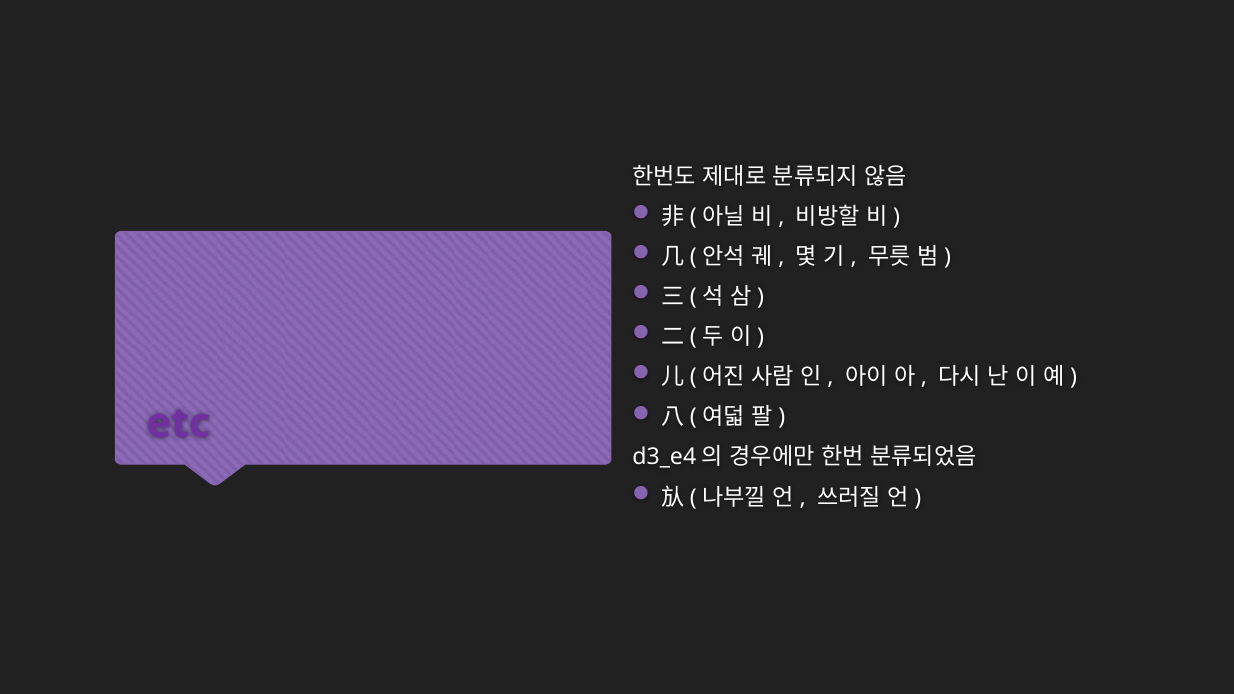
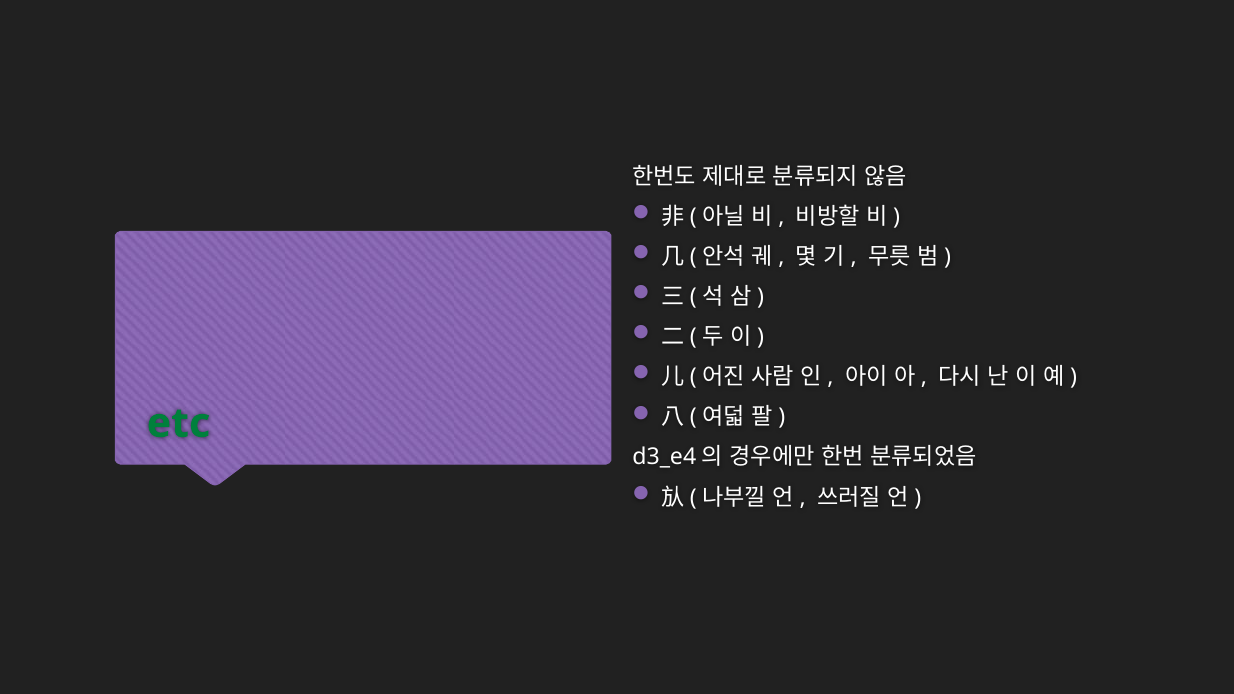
etc colour: purple -> green
